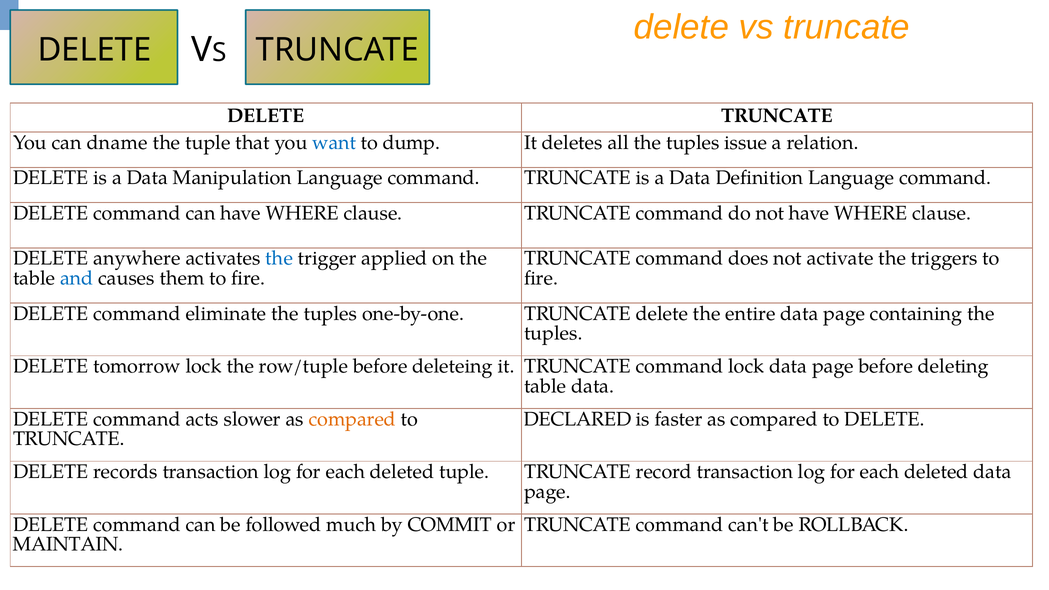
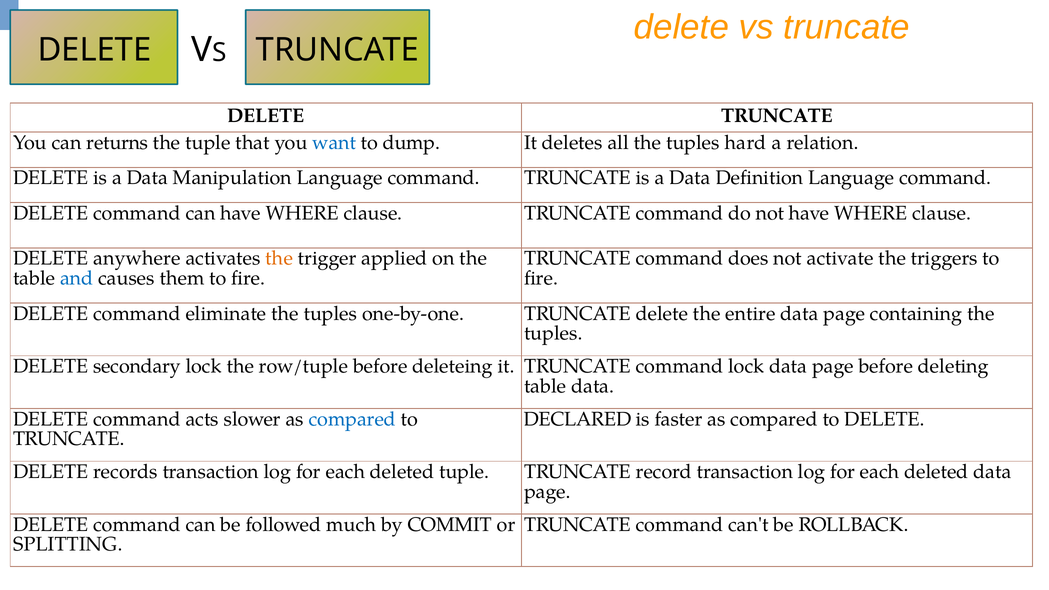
dname: dname -> returns
issue: issue -> hard
the at (279, 258) colour: blue -> orange
tomorrow: tomorrow -> secondary
compared at (352, 419) colour: orange -> blue
MAINTAIN: MAINTAIN -> SPLITTING
